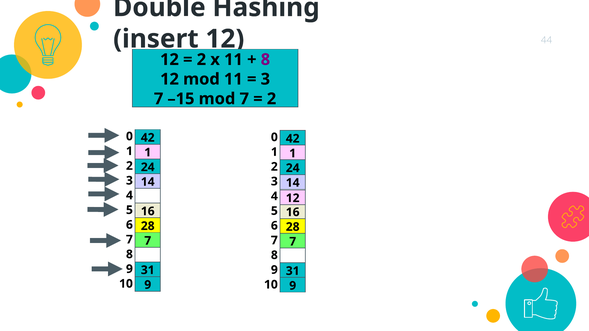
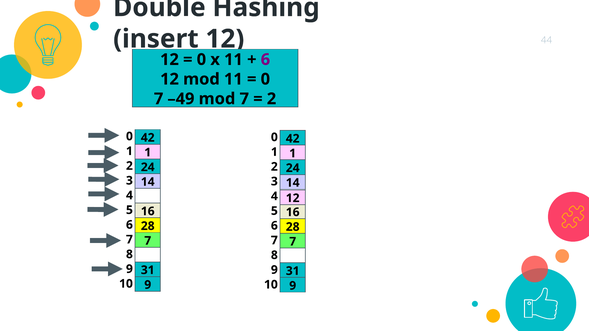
2 at (201, 60): 2 -> 0
8 at (265, 60): 8 -> 6
3 at (265, 79): 3 -> 0
–15: –15 -> –49
